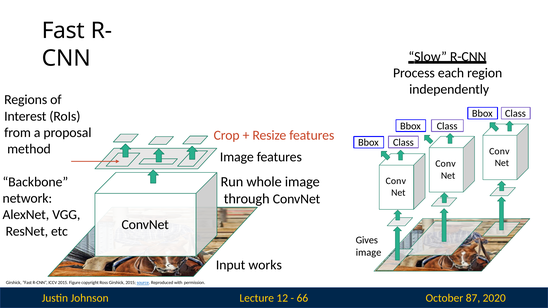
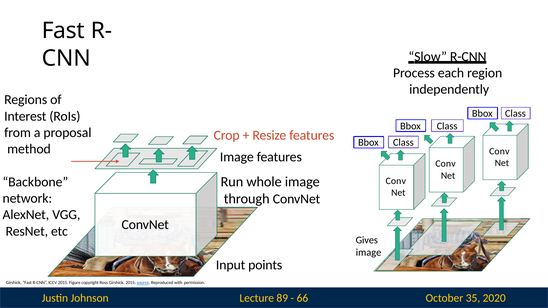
works: works -> points
12: 12 -> 89
87: 87 -> 35
